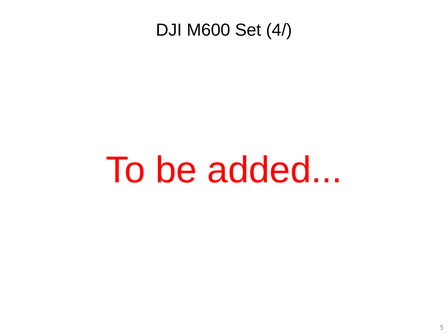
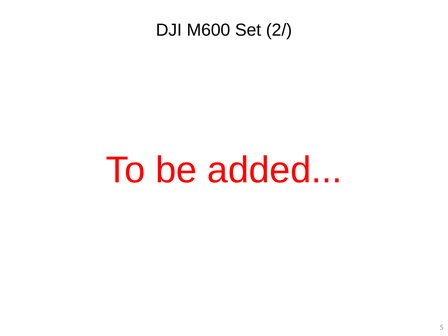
4/: 4/ -> 2/
